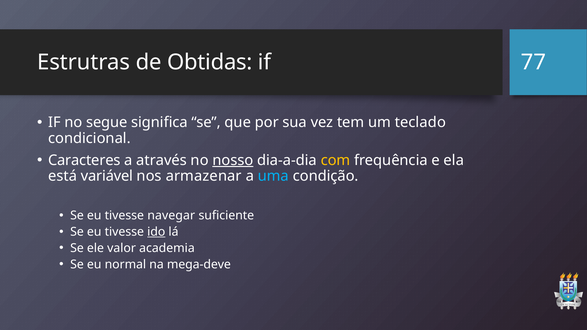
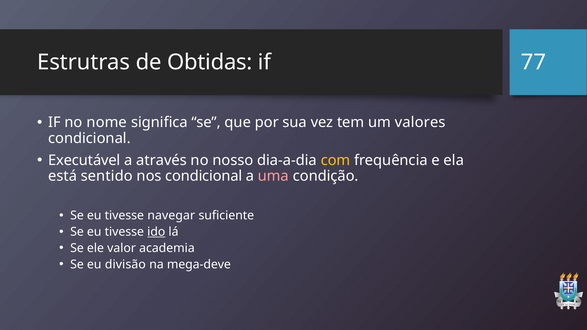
segue: segue -> nome
teclado: teclado -> valores
Caracteres: Caracteres -> Executável
nosso underline: present -> none
variável: variável -> sentido
nos armazenar: armazenar -> condicional
uma colour: light blue -> pink
normal: normal -> divisão
